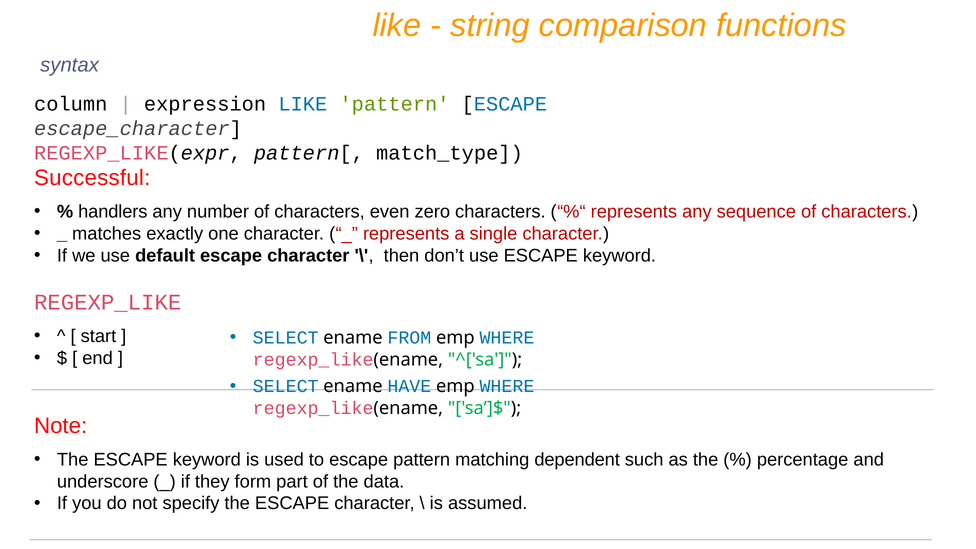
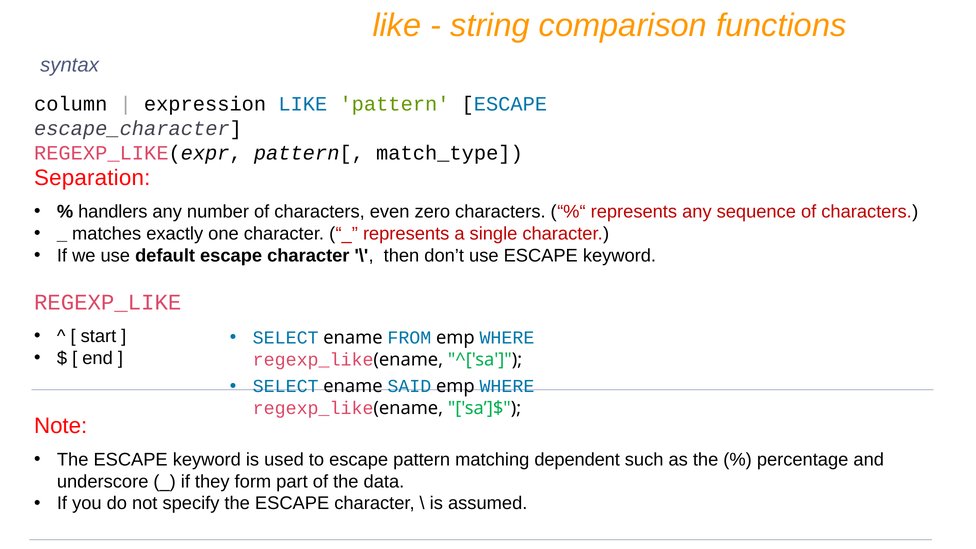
Successful: Successful -> Separation
HAVE: HAVE -> SAID
